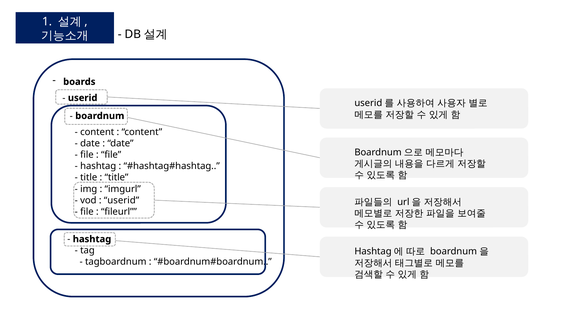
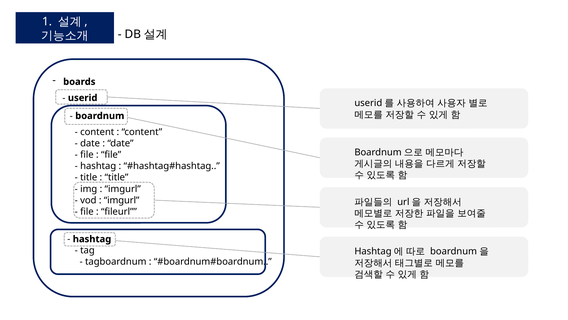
userid at (122, 200): userid -> imgurl
